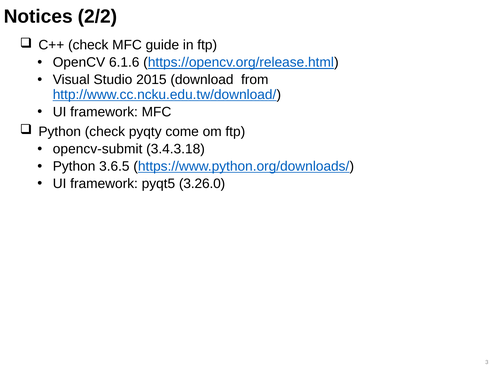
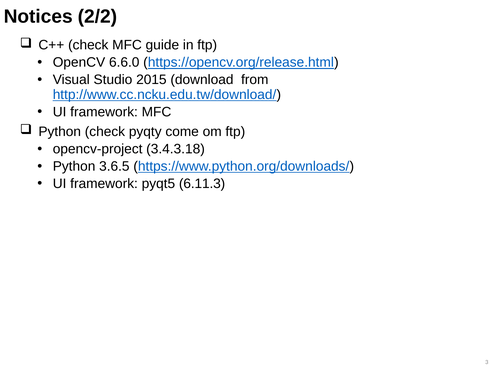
6.1.6: 6.1.6 -> 6.6.0
opencv-submit: opencv-submit -> opencv-project
3.26.0: 3.26.0 -> 6.11.3
